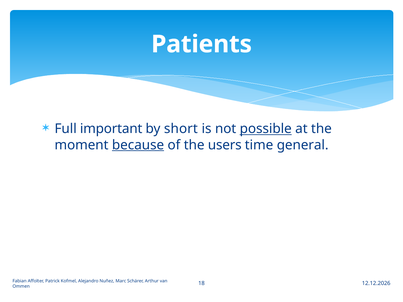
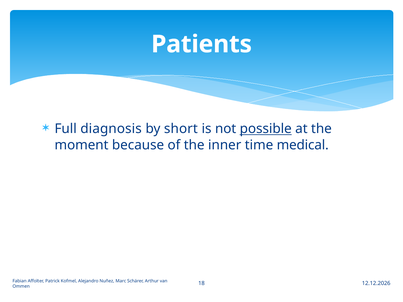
important: important -> diagnosis
because underline: present -> none
users: users -> inner
general: general -> medical
